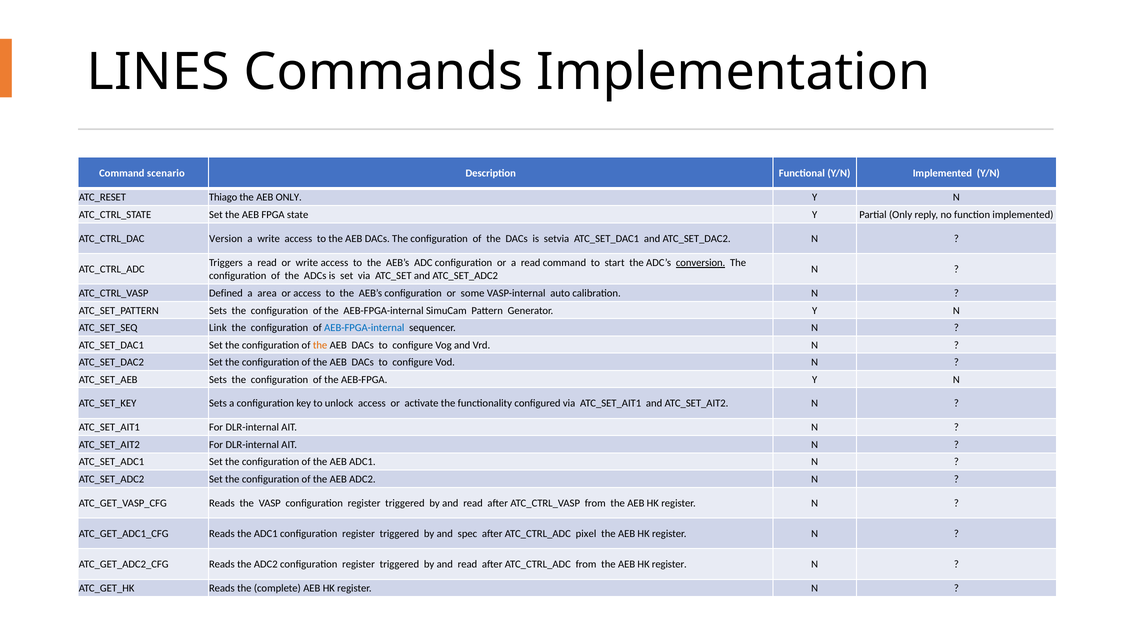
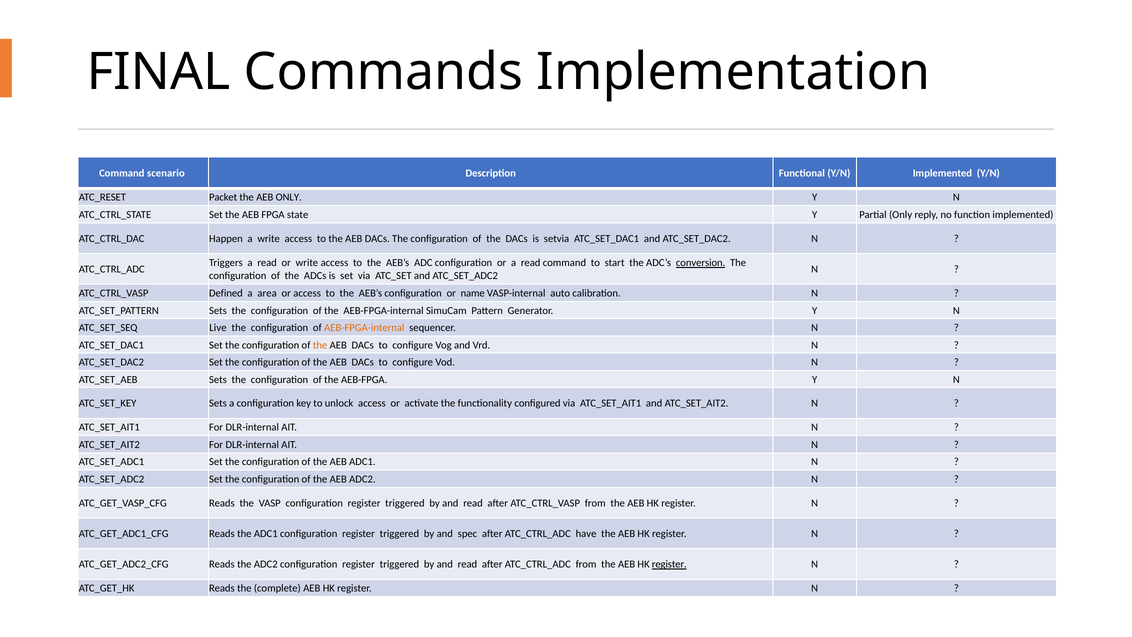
LINES: LINES -> FINAL
Thiago: Thiago -> Packet
Version: Version -> Happen
some: some -> name
Link: Link -> Live
AEB-FPGA-internal at (364, 328) colour: blue -> orange
pixel: pixel -> have
register at (669, 564) underline: none -> present
